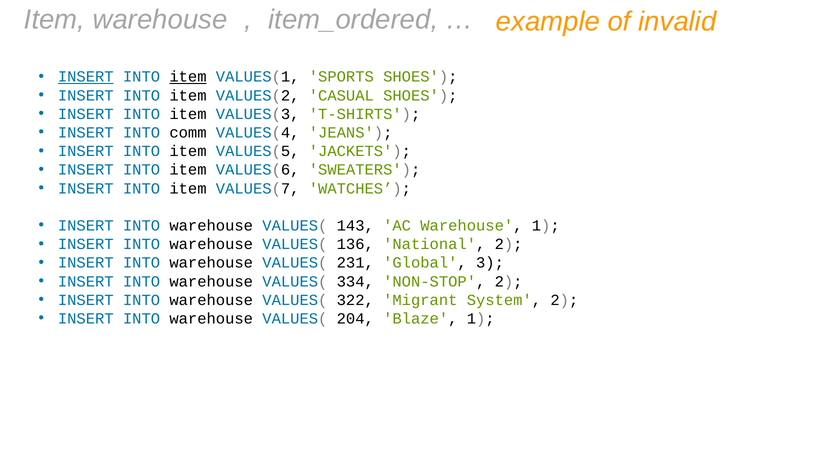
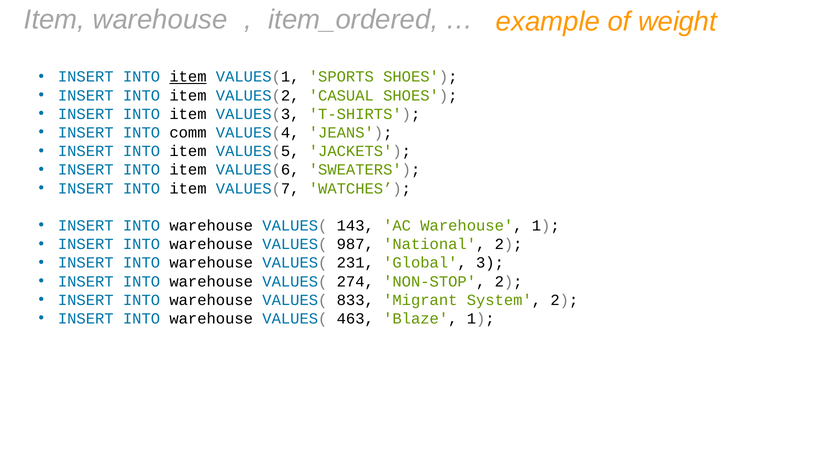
invalid: invalid -> weight
INSERT at (86, 77) underline: present -> none
136: 136 -> 987
334: 334 -> 274
322: 322 -> 833
204: 204 -> 463
